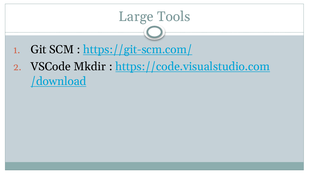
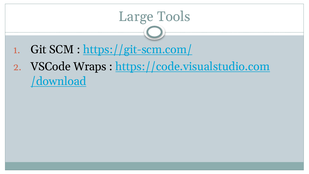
Mkdir: Mkdir -> Wraps
